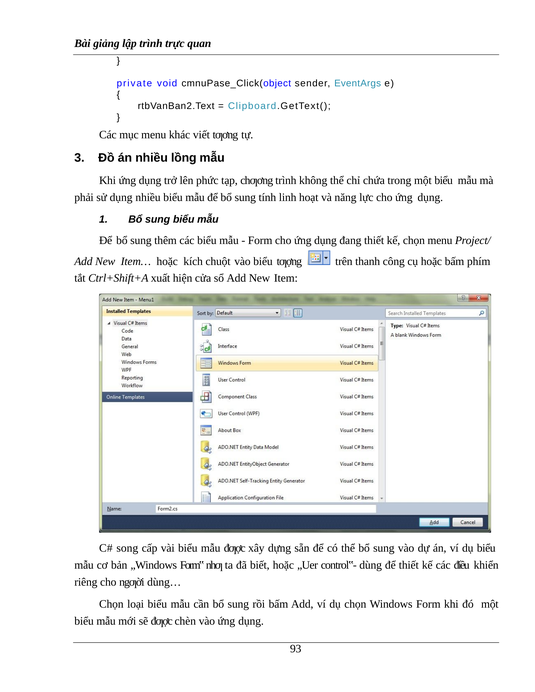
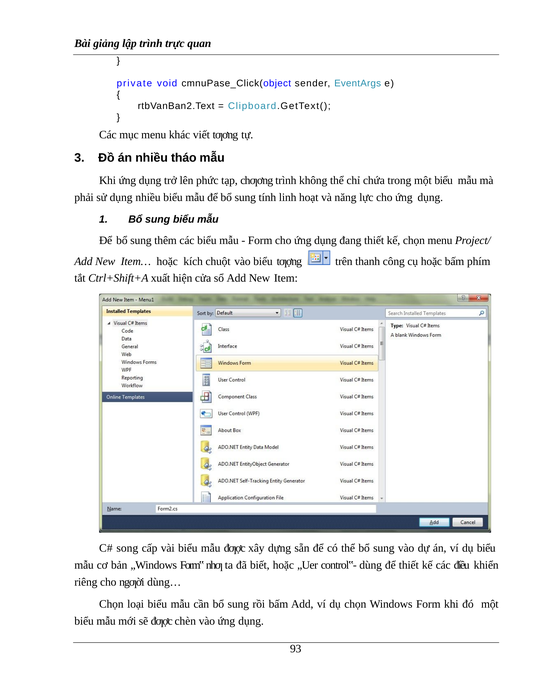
lồng: lồng -> tháo
